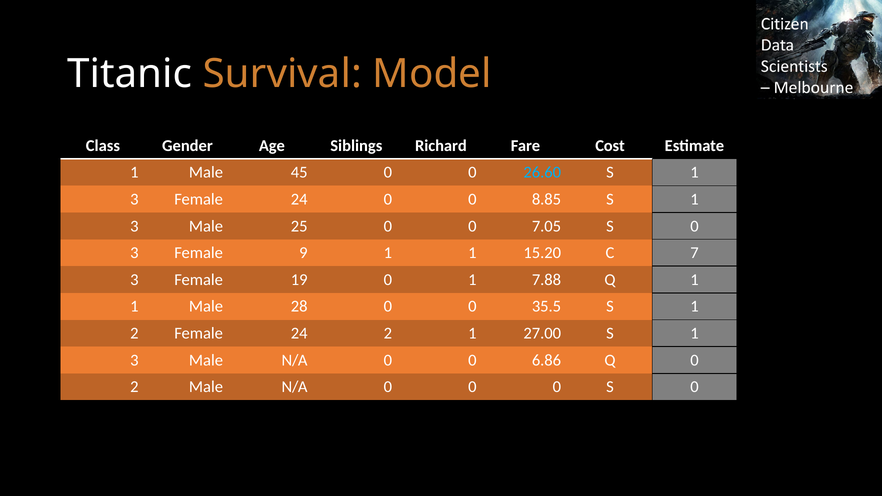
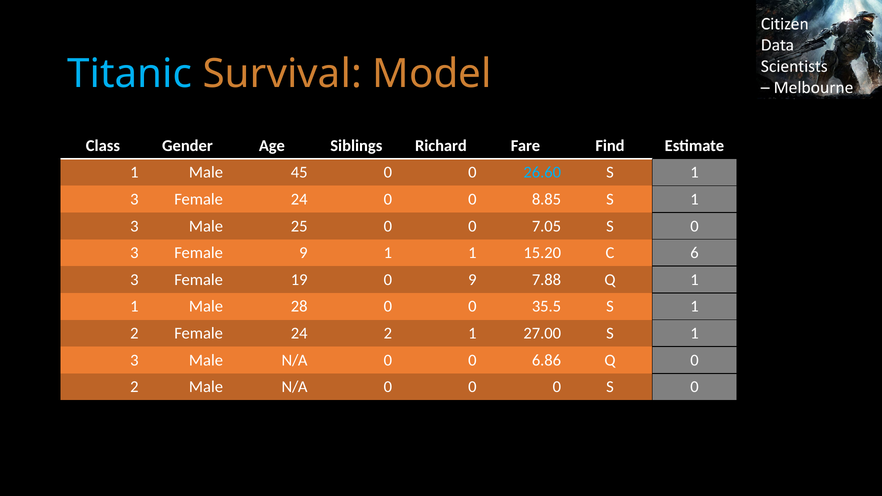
Titanic colour: white -> light blue
Cost: Cost -> Find
7: 7 -> 6
0 1: 1 -> 9
